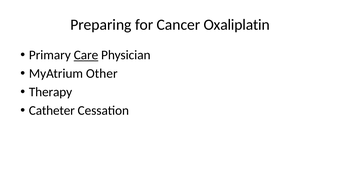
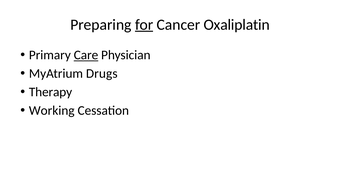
for underline: none -> present
Other: Other -> Drugs
Catheter: Catheter -> Working
